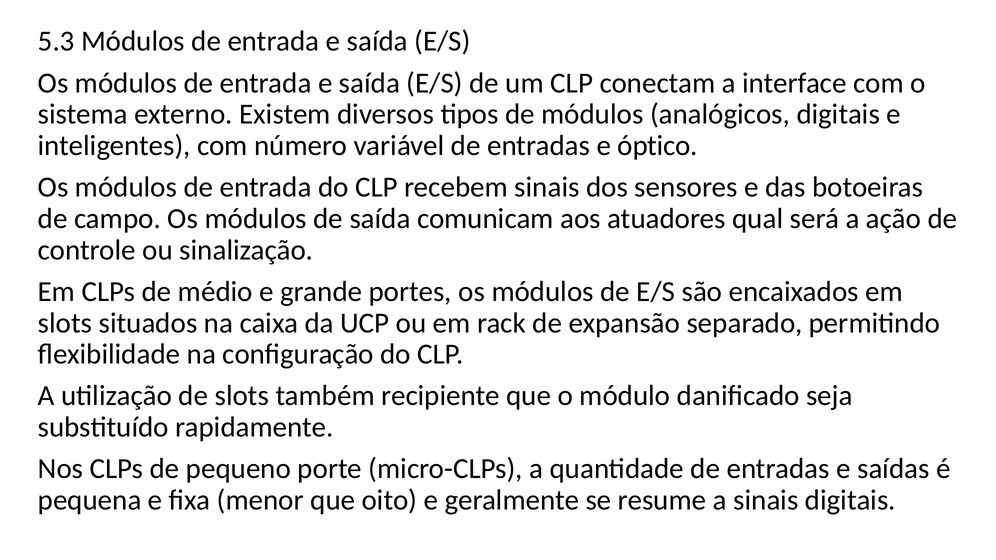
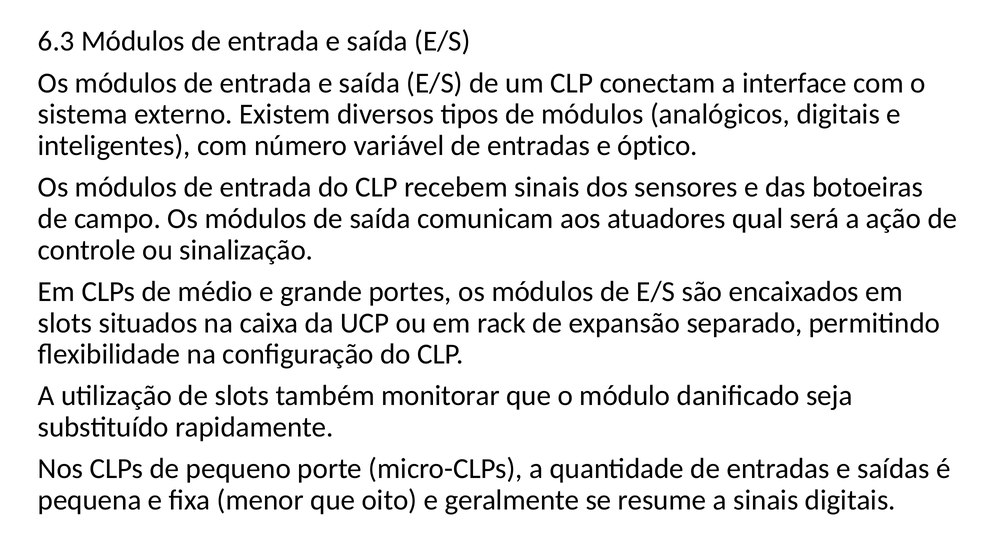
5.3: 5.3 -> 6.3
recipiente: recipiente -> monitorar
